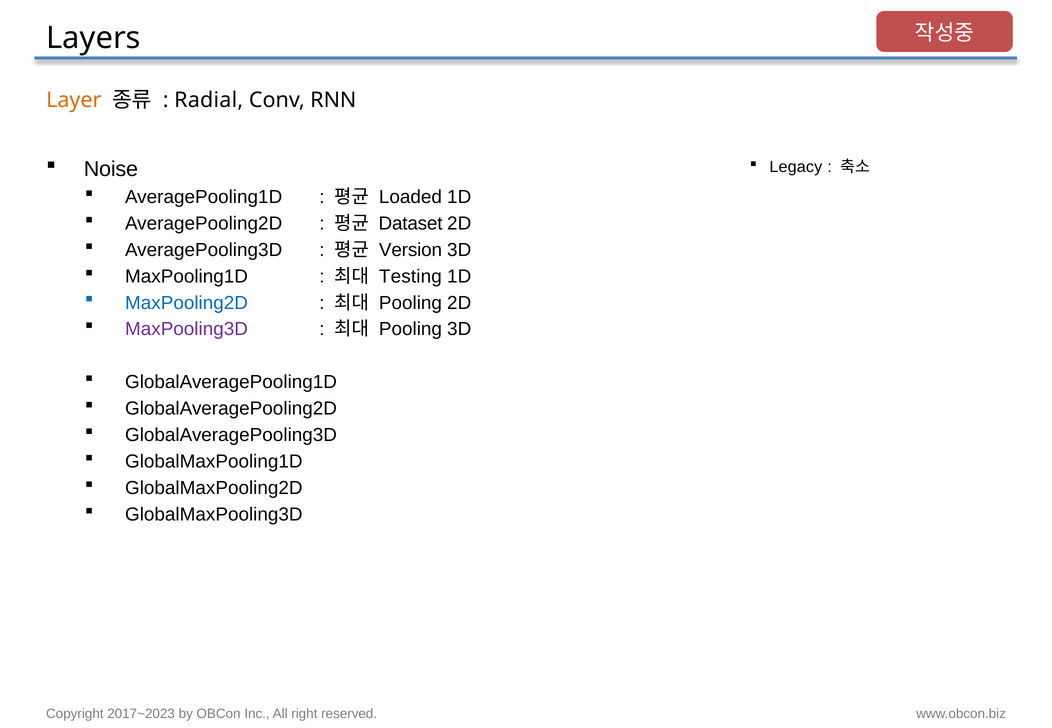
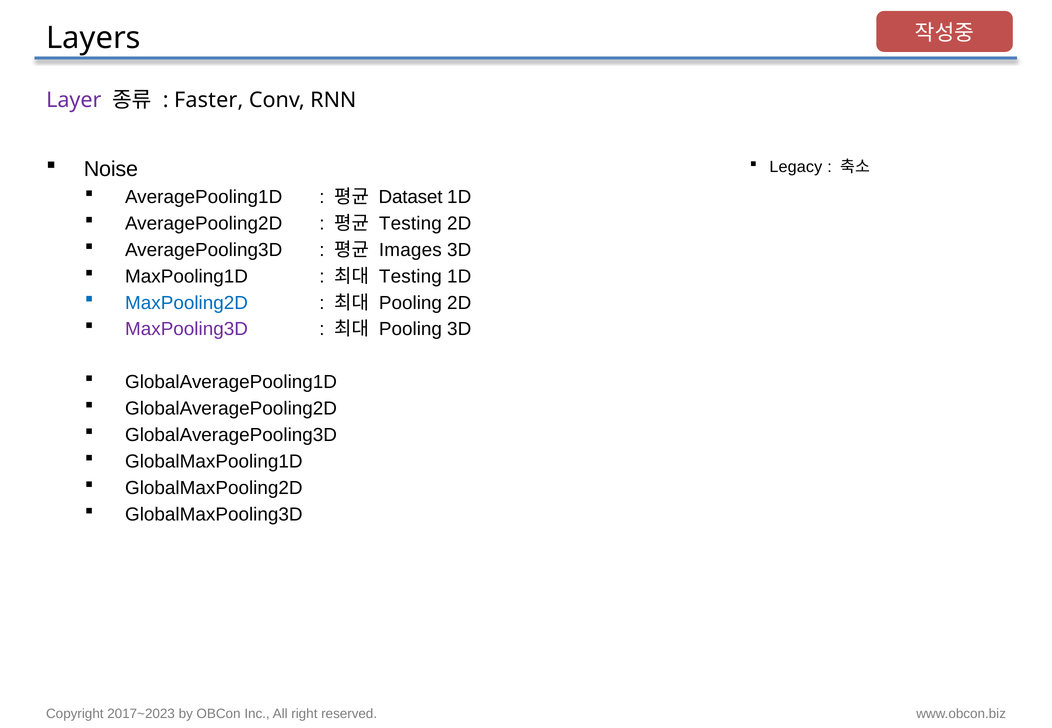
Layer colour: orange -> purple
Radial: Radial -> Faster
Loaded: Loaded -> Dataset
Dataset at (411, 224): Dataset -> Testing
Version: Version -> Images
